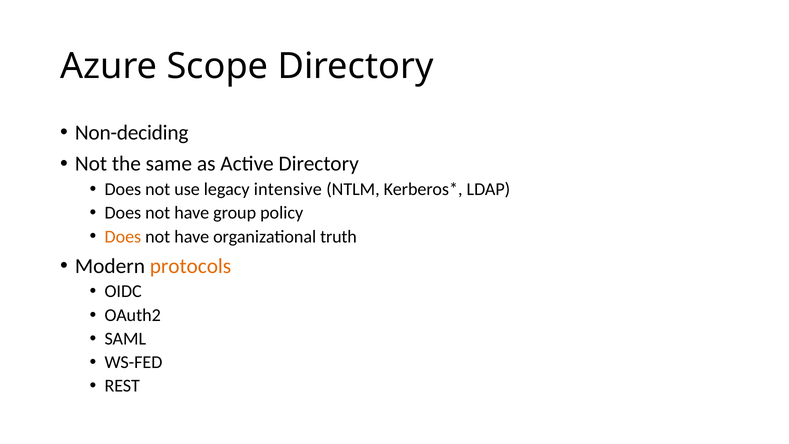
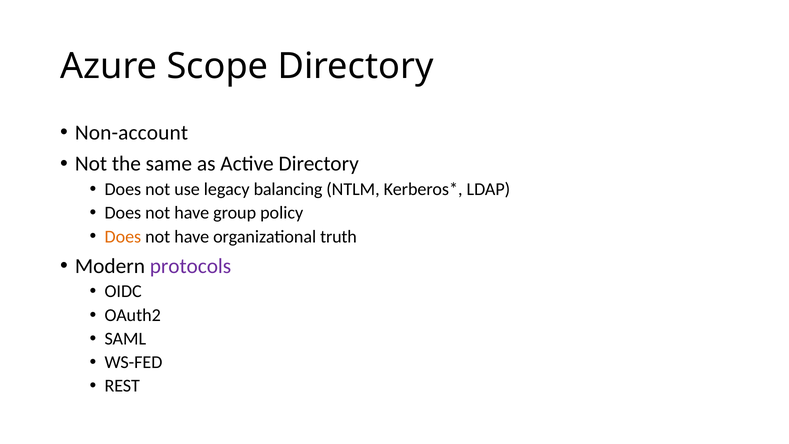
Non-deciding: Non-deciding -> Non-account
intensive: intensive -> balancing
protocols colour: orange -> purple
